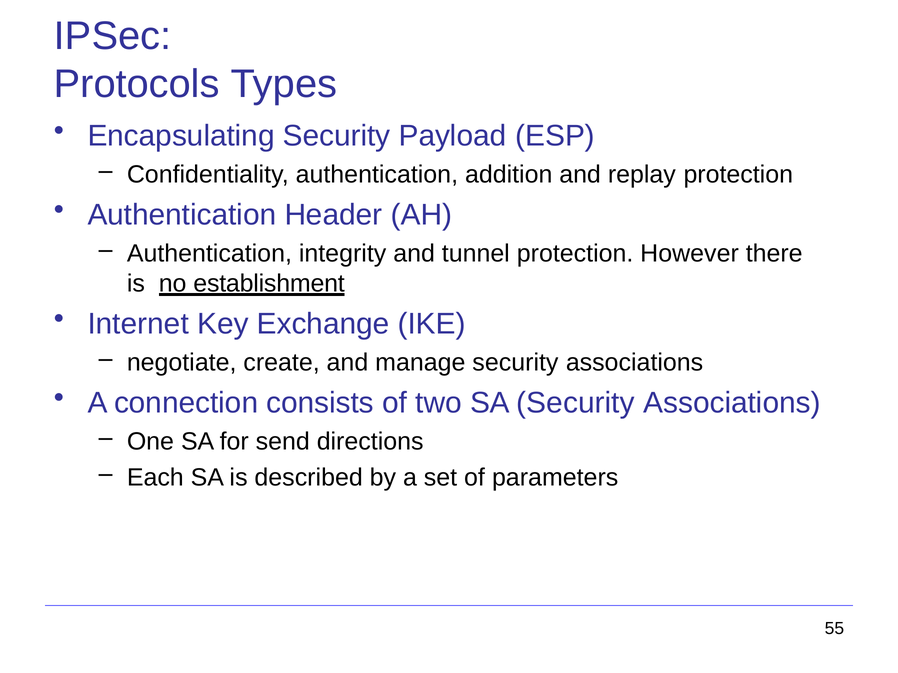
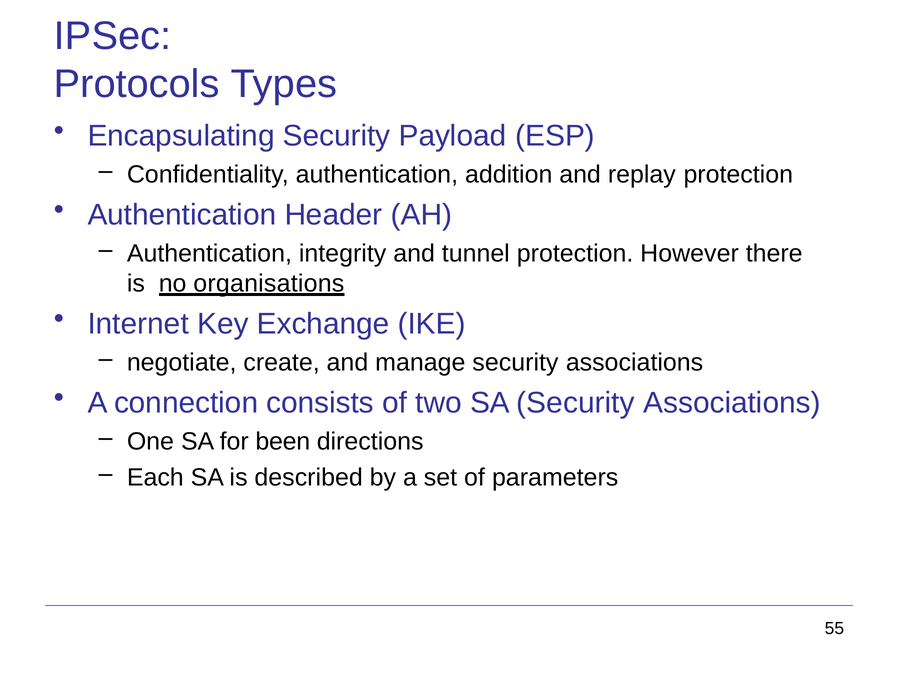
establishment: establishment -> organisations
send: send -> been
